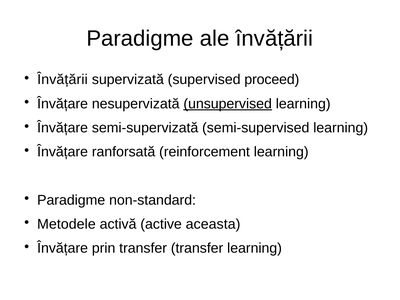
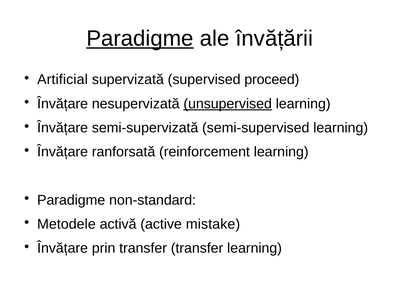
Paradigme at (140, 39) underline: none -> present
Învățării at (62, 80): Învățării -> Artificial
aceasta: aceasta -> mistake
